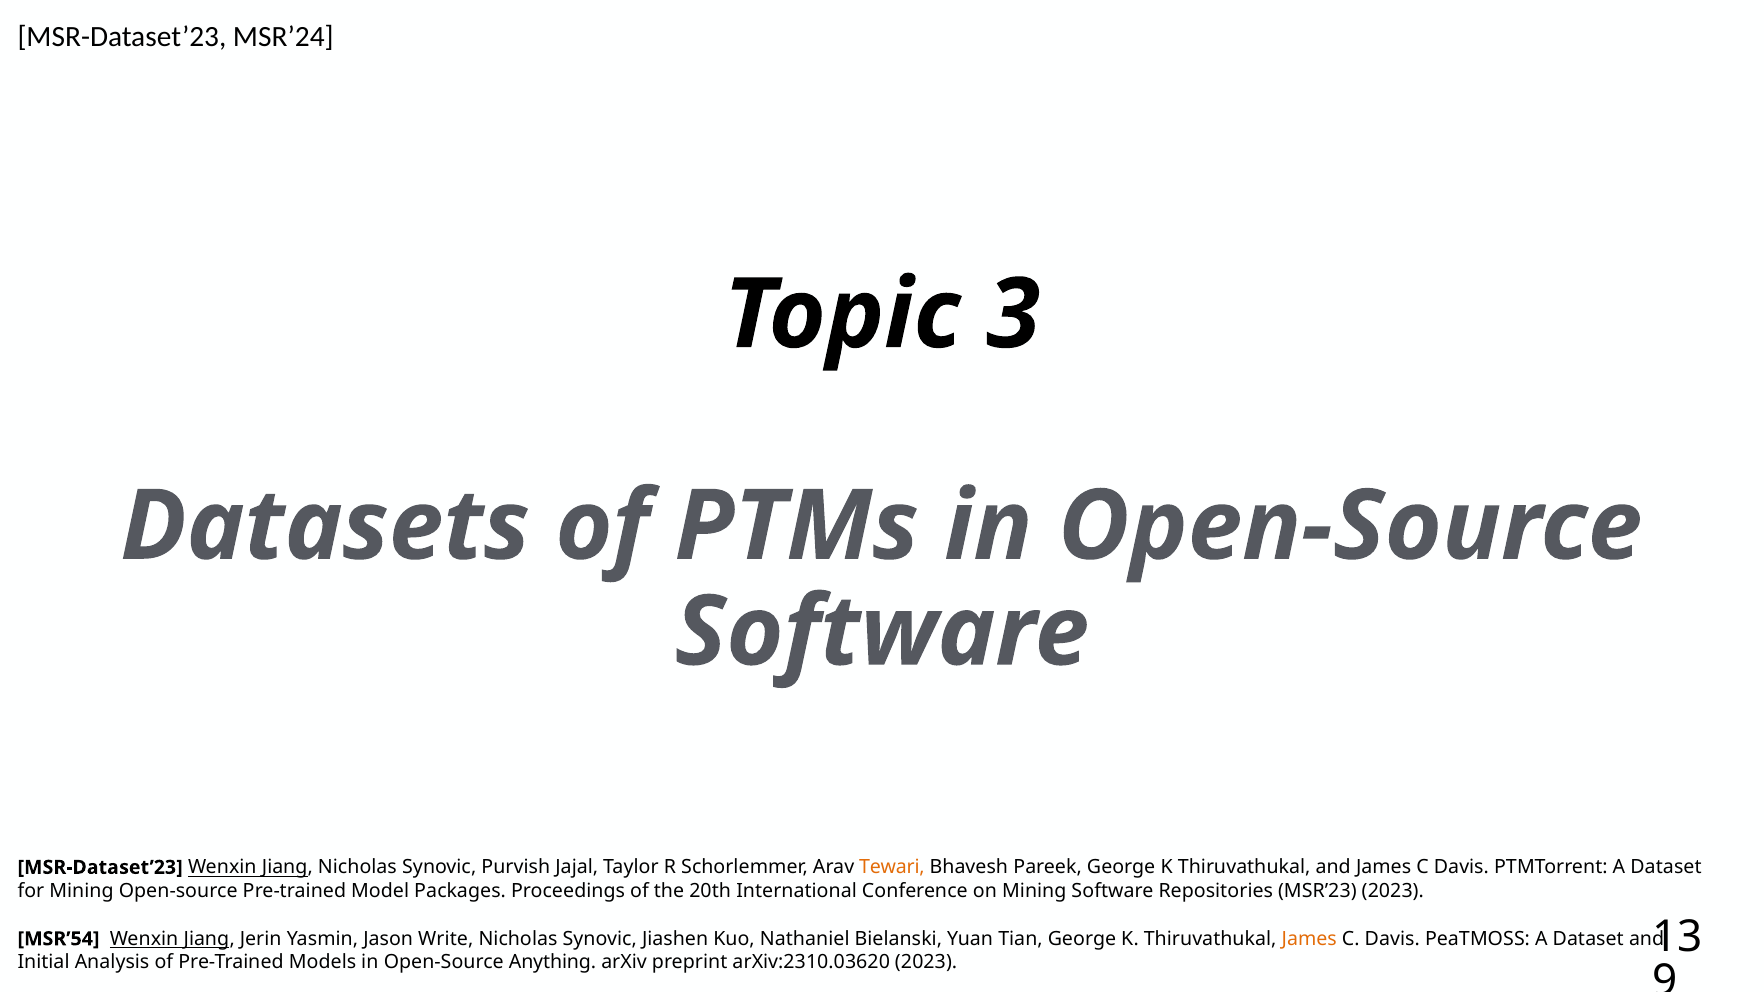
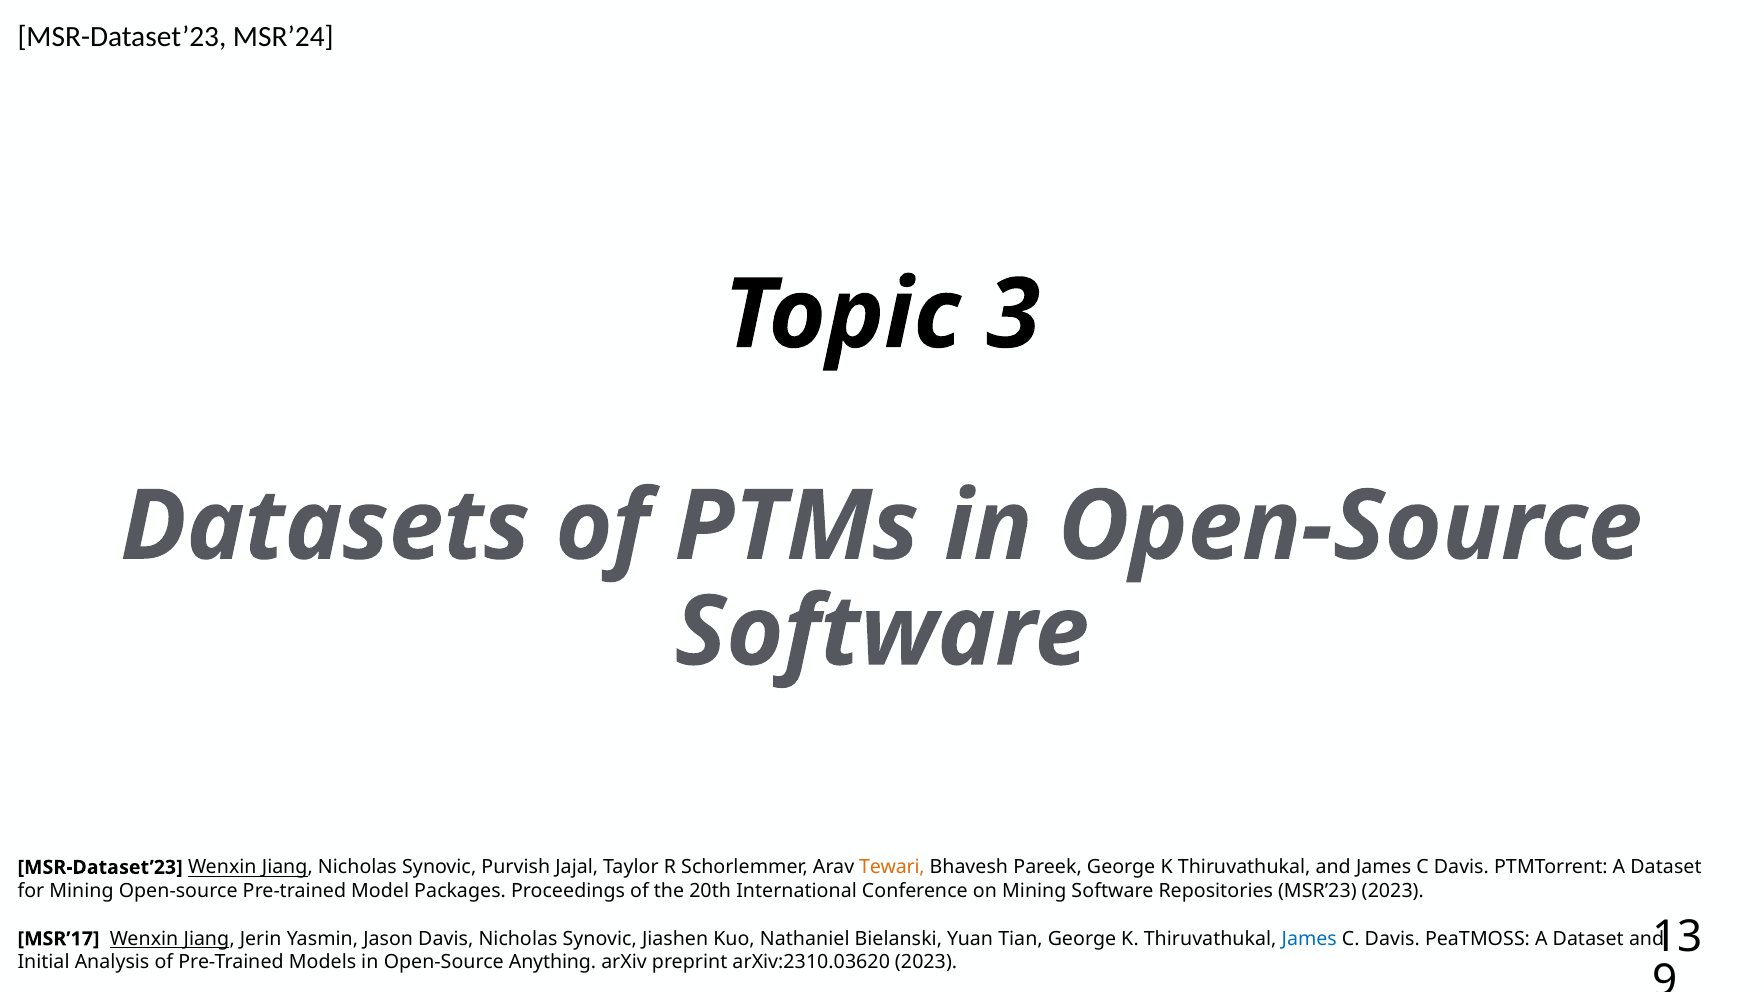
MSR’54: MSR’54 -> MSR’17
Jason Write: Write -> Davis
James at (1309, 939) colour: orange -> blue
